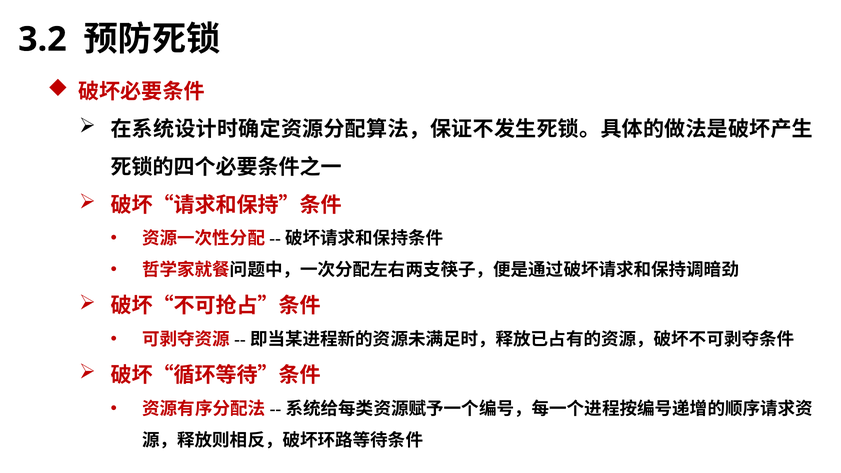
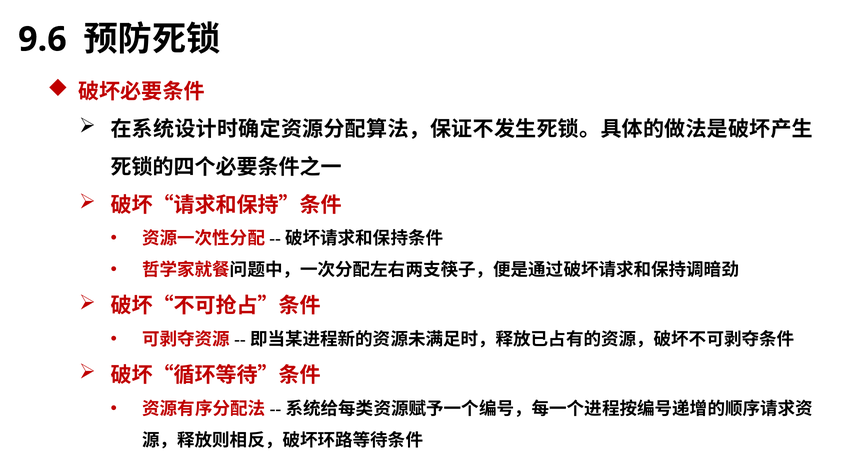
3.2: 3.2 -> 9.6
